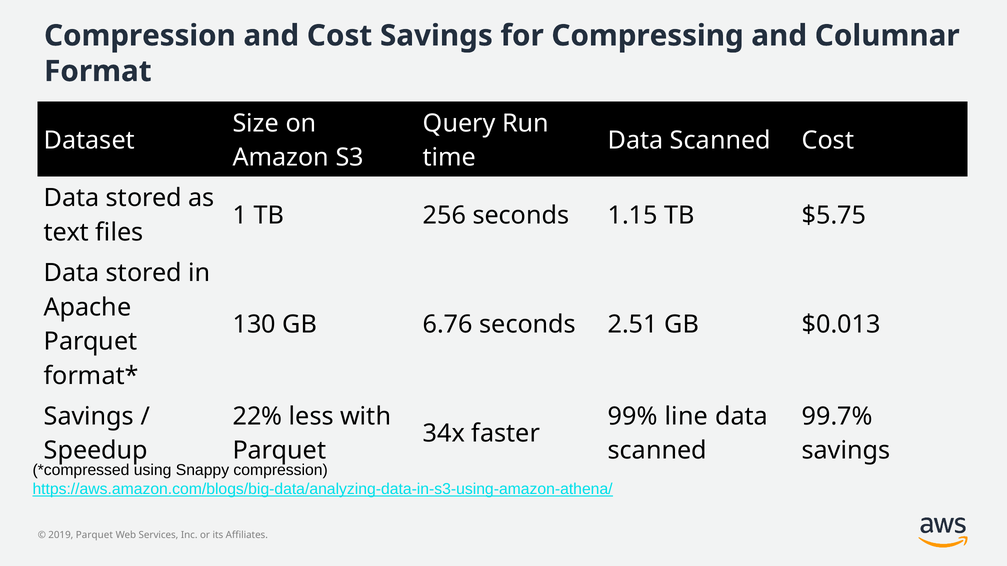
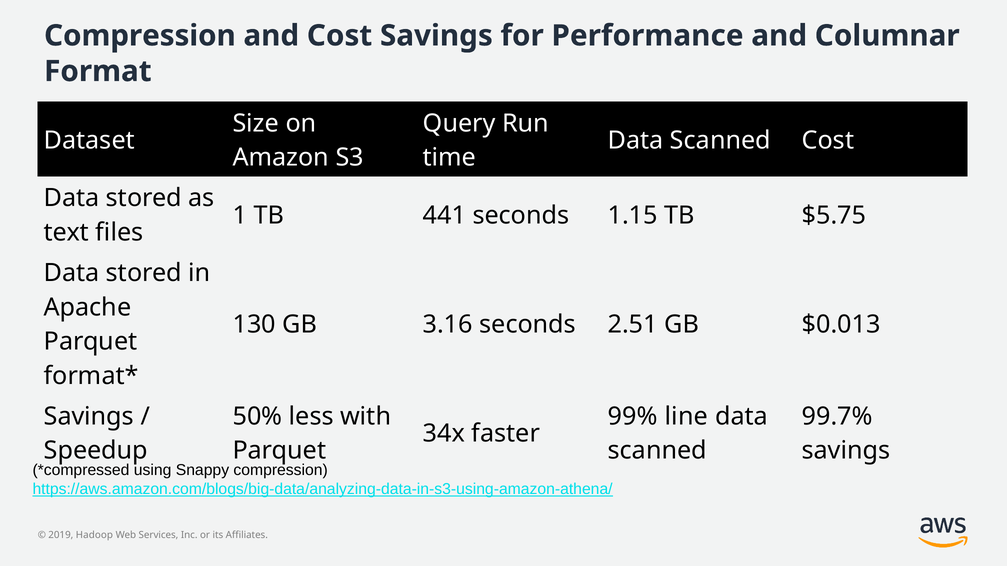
Compressing: Compressing -> Performance
256: 256 -> 441
6.76: 6.76 -> 3.16
22%: 22% -> 50%
Parquet at (94, 535): Parquet -> Hadoop
